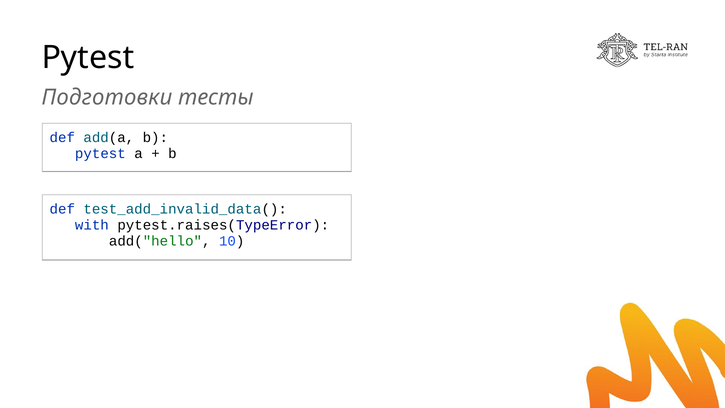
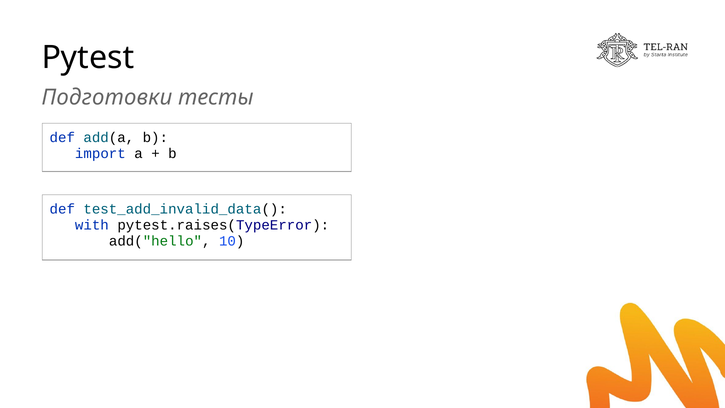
pytest at (100, 153): pytest -> import
